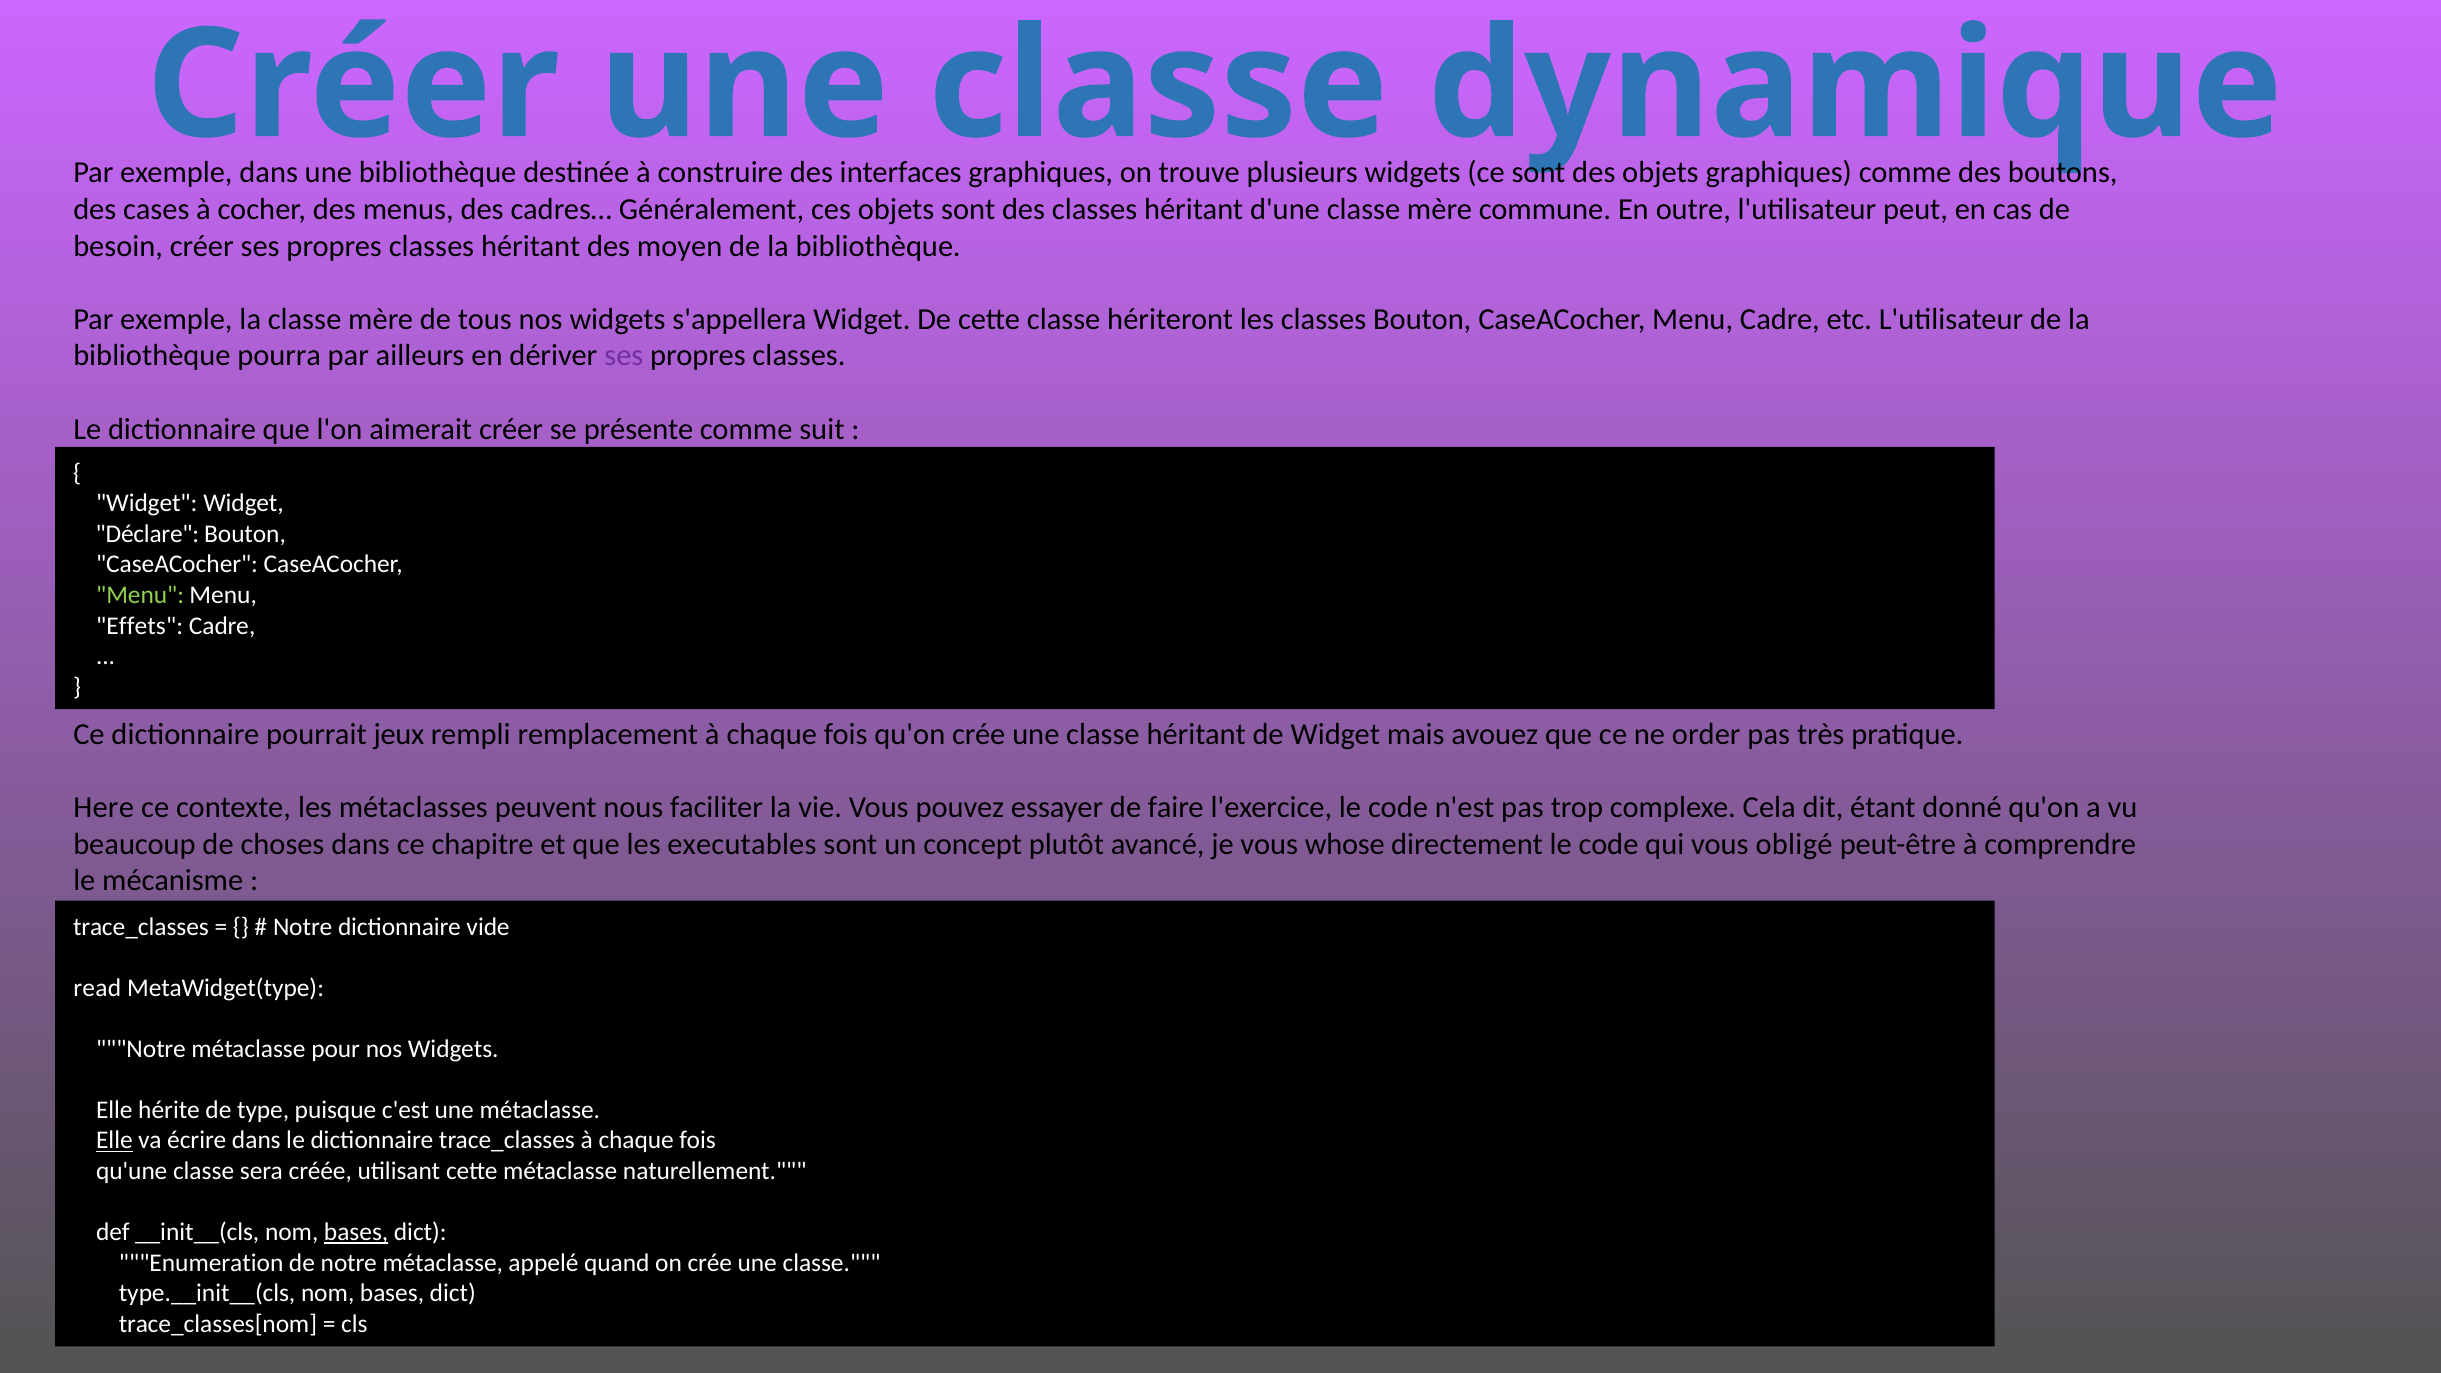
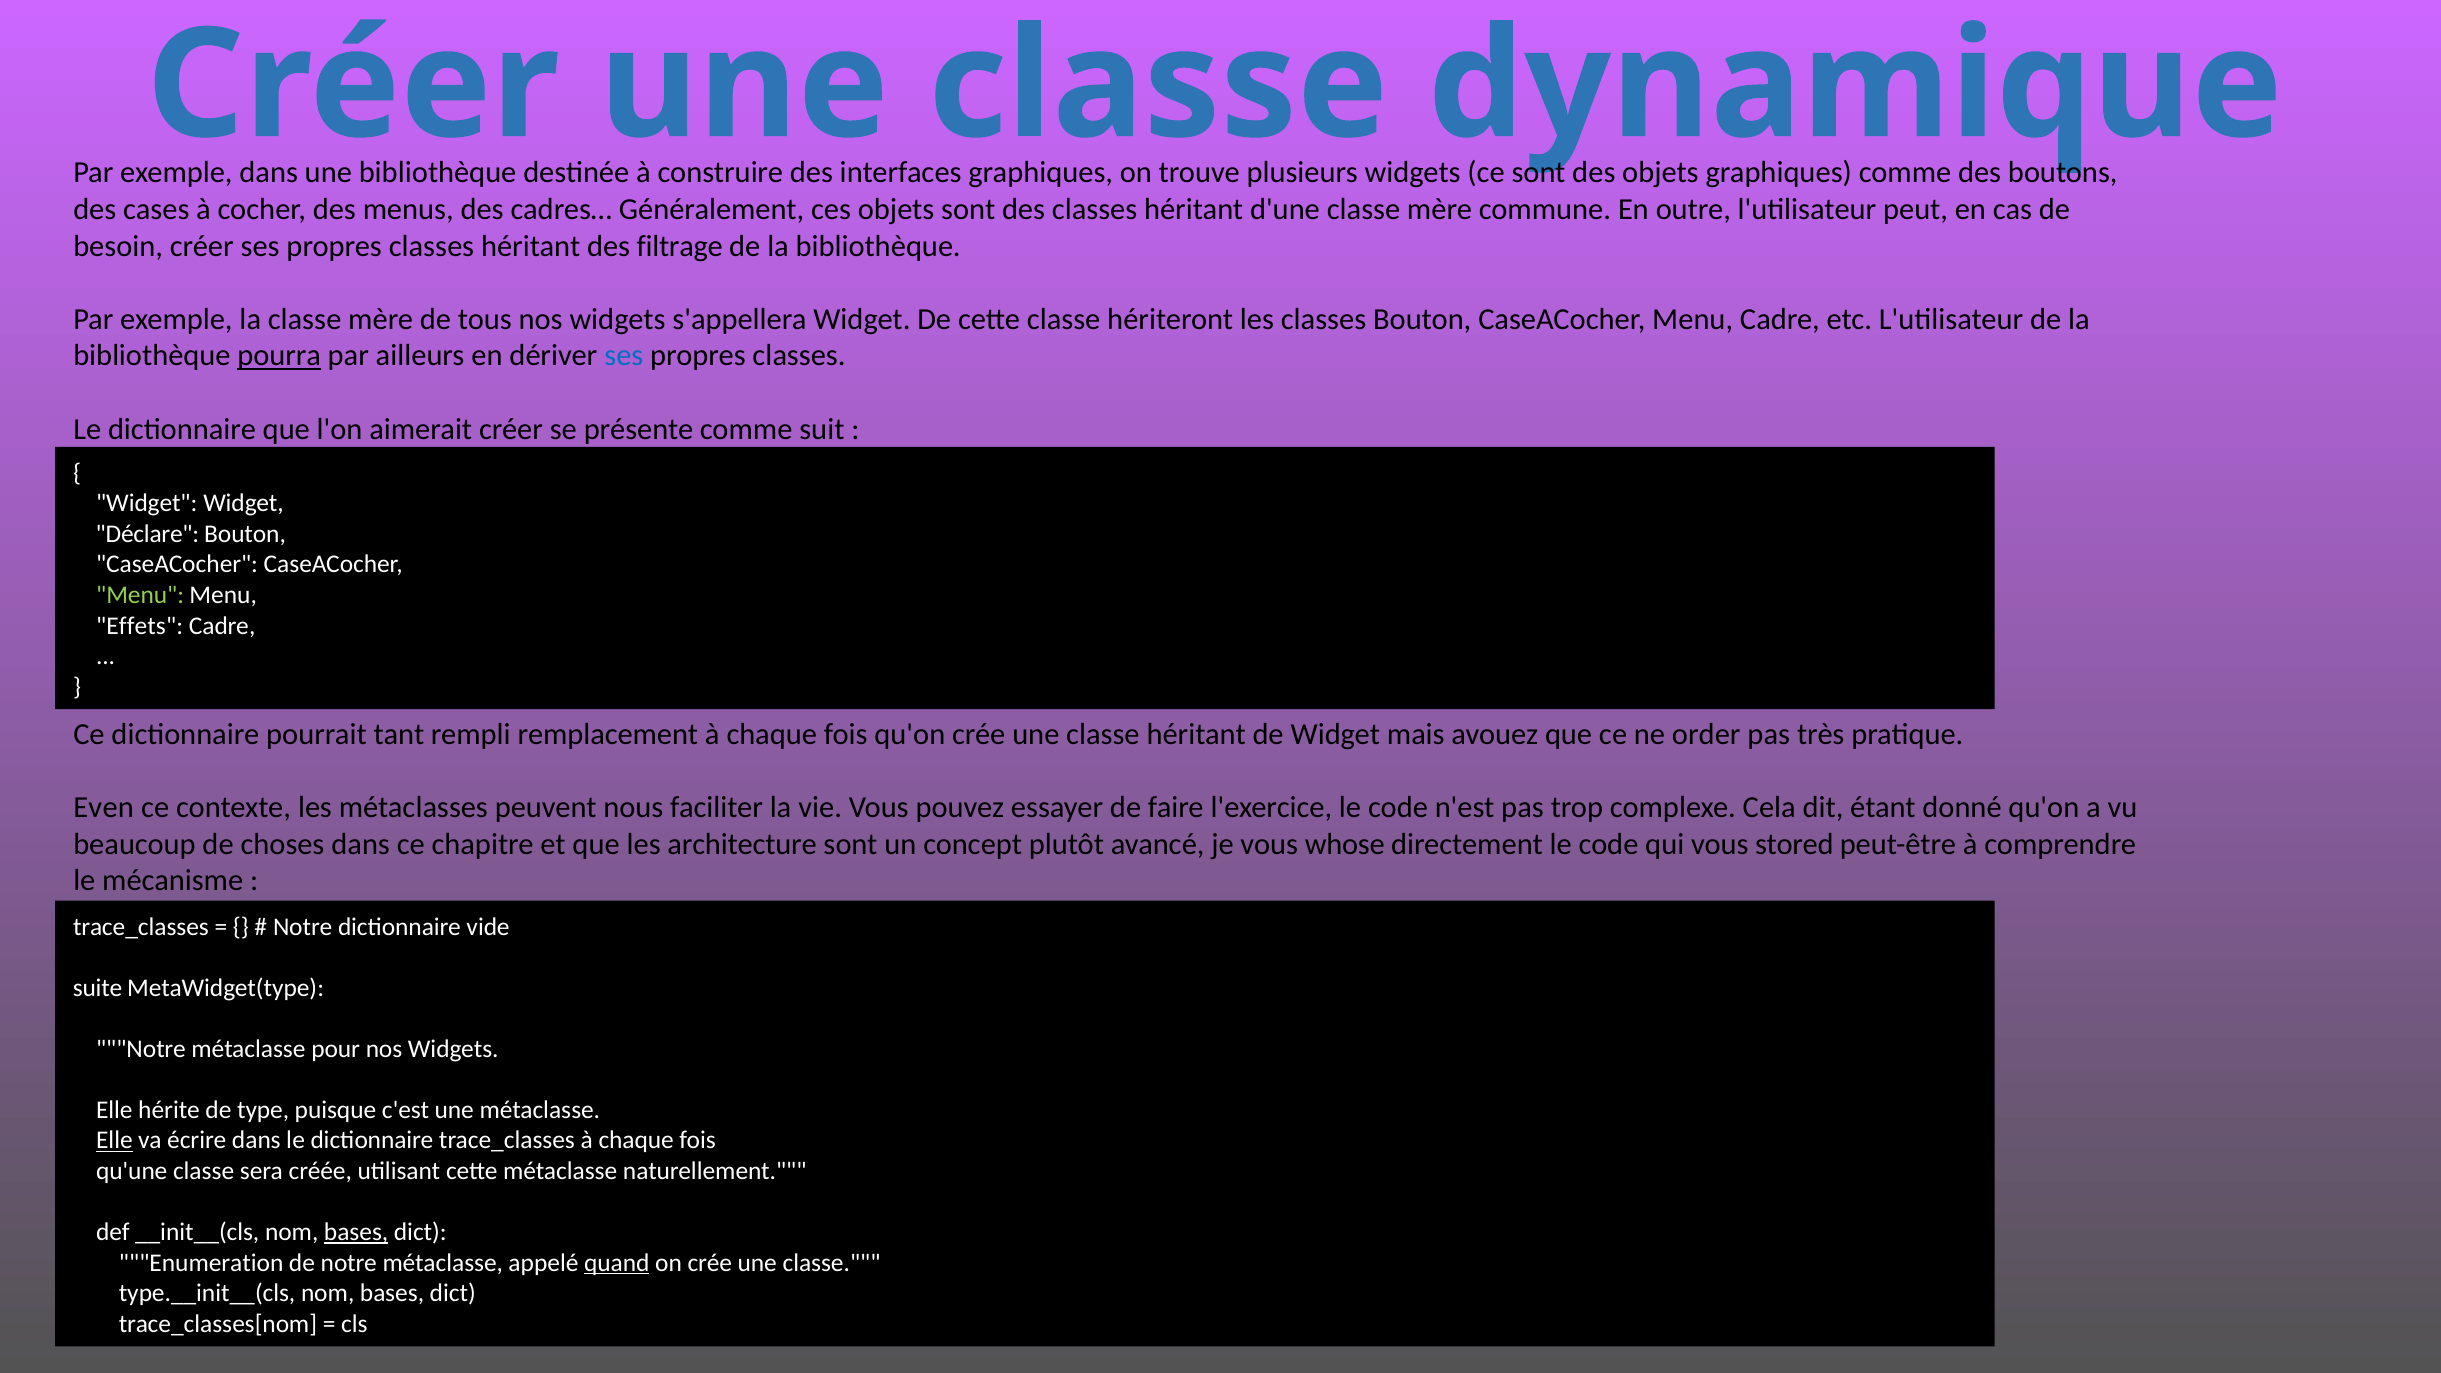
moyen: moyen -> filtrage
pourra underline: none -> present
ses at (624, 356) colour: purple -> blue
jeux: jeux -> tant
Here: Here -> Even
executables: executables -> architecture
obligé: obligé -> stored
read: read -> suite
quand underline: none -> present
